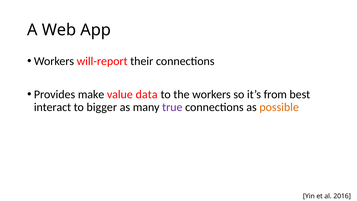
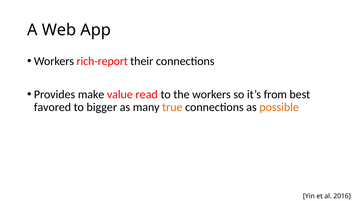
will-report: will-report -> rich-report
data: data -> read
interact: interact -> favored
true colour: purple -> orange
